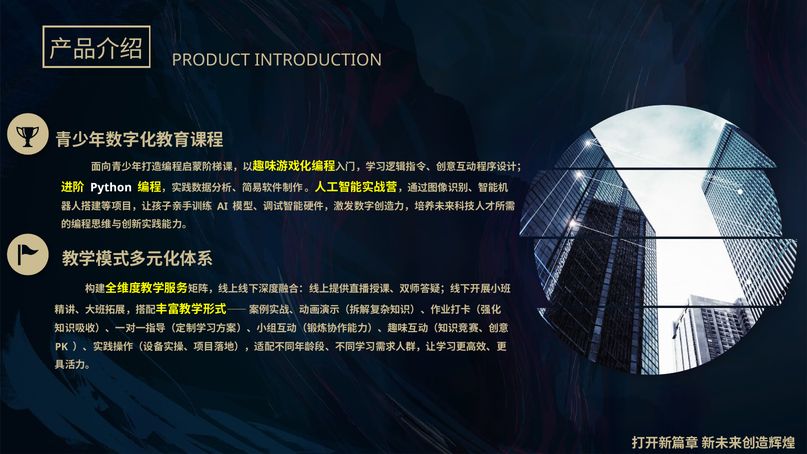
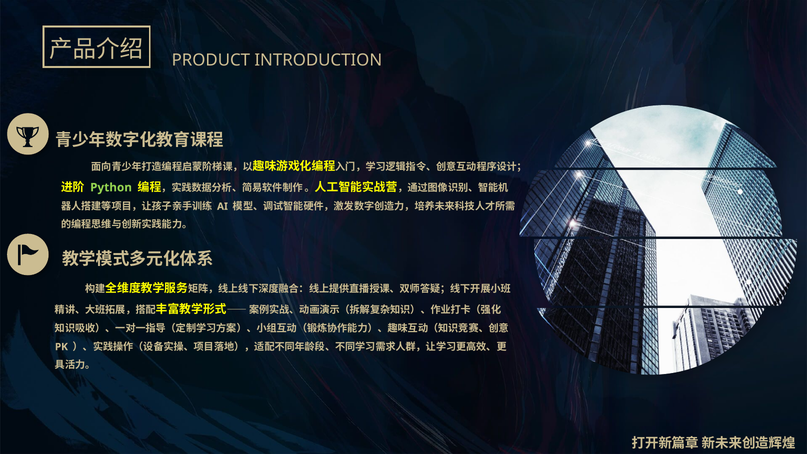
Python colour: white -> light green
